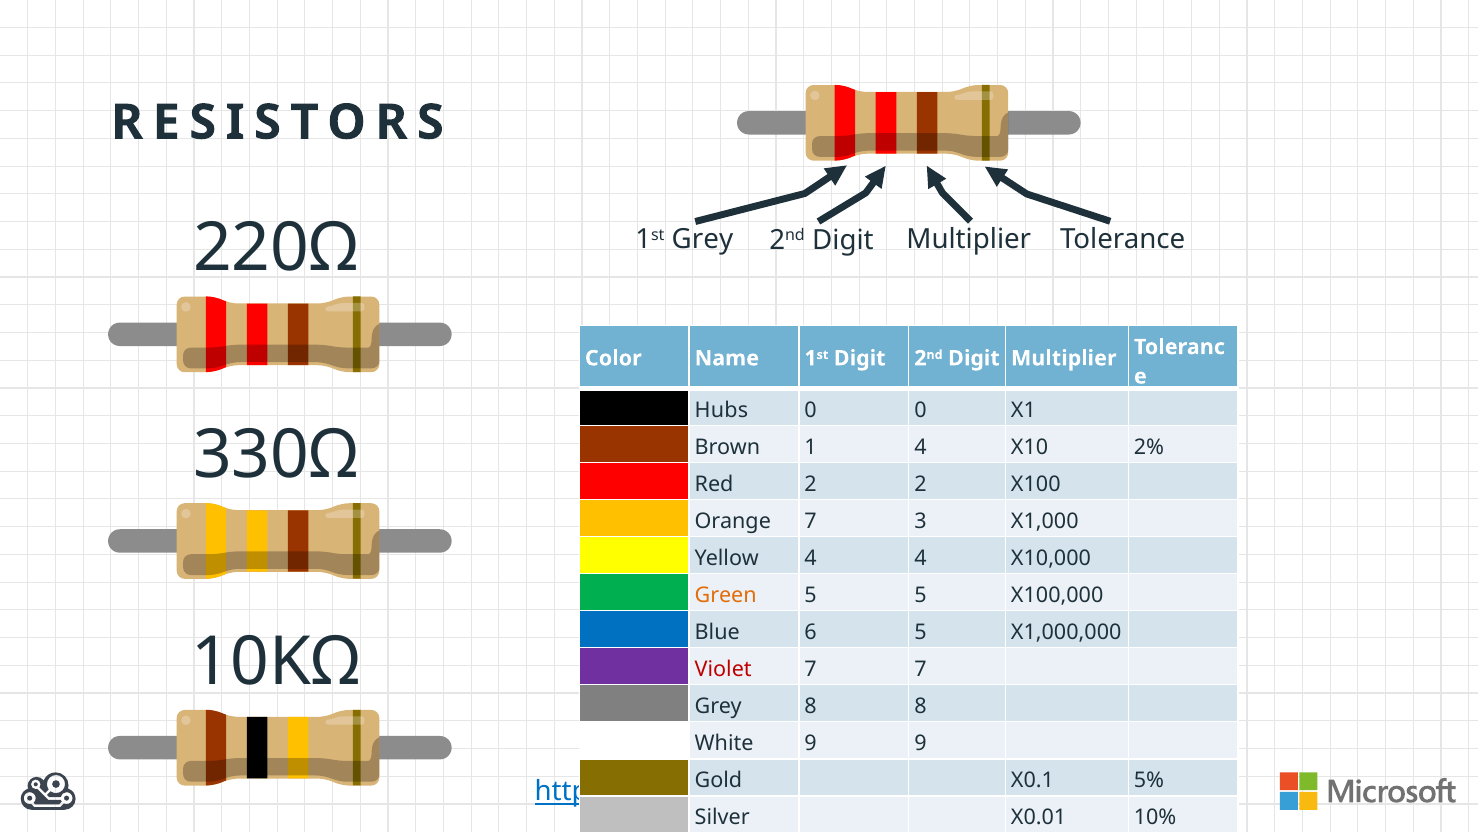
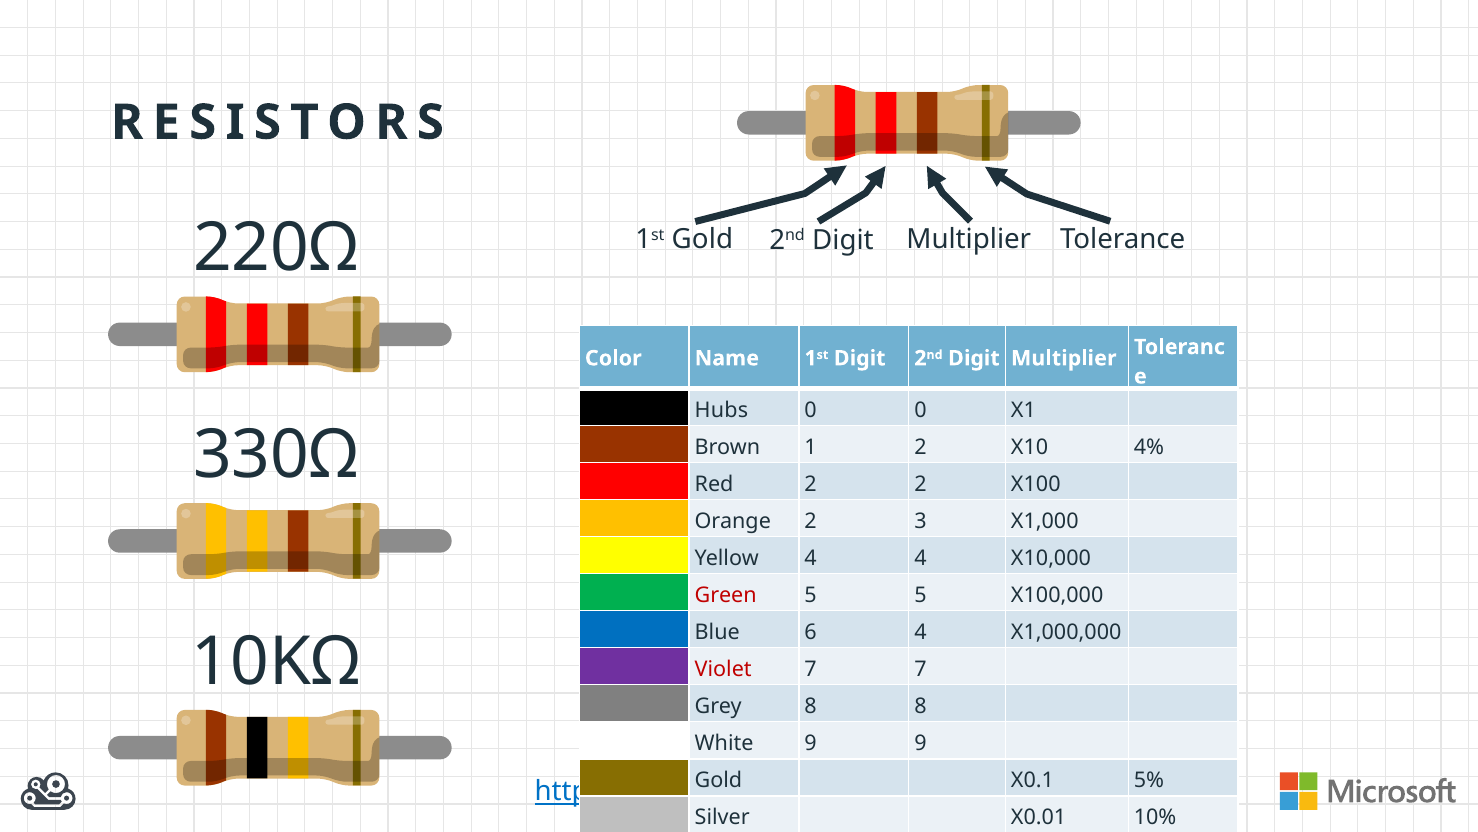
1st Grey: Grey -> Gold
1 4: 4 -> 2
2%: 2% -> 4%
Orange 7: 7 -> 2
Green colour: orange -> red
6 5: 5 -> 4
